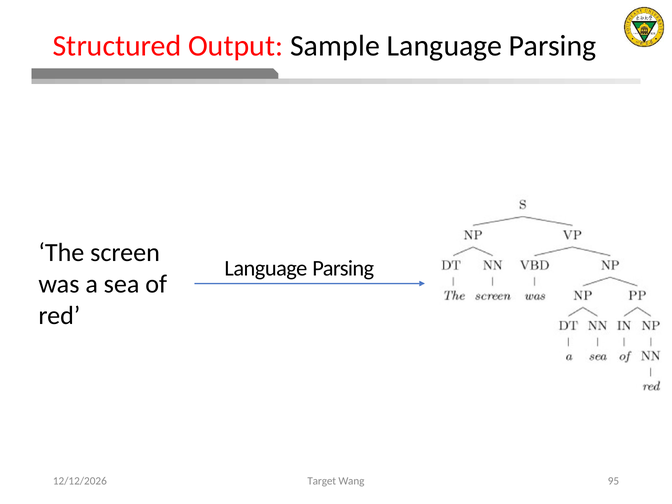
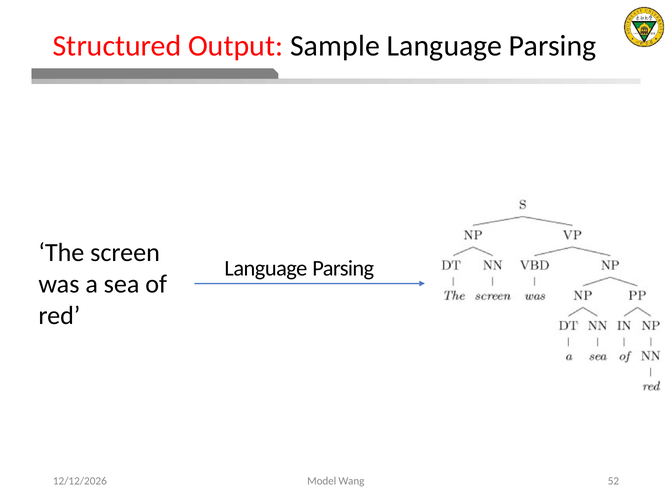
Target: Target -> Model
95: 95 -> 52
